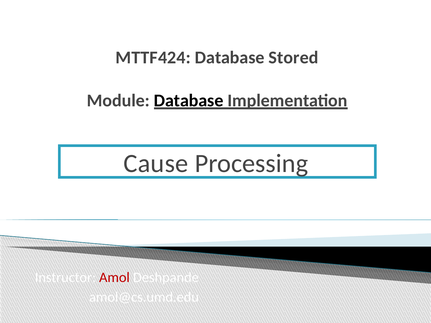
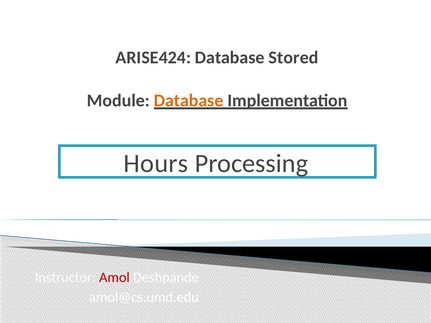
MTTF424: MTTF424 -> ARISE424
Database at (189, 101) colour: black -> orange
Cause: Cause -> Hours
